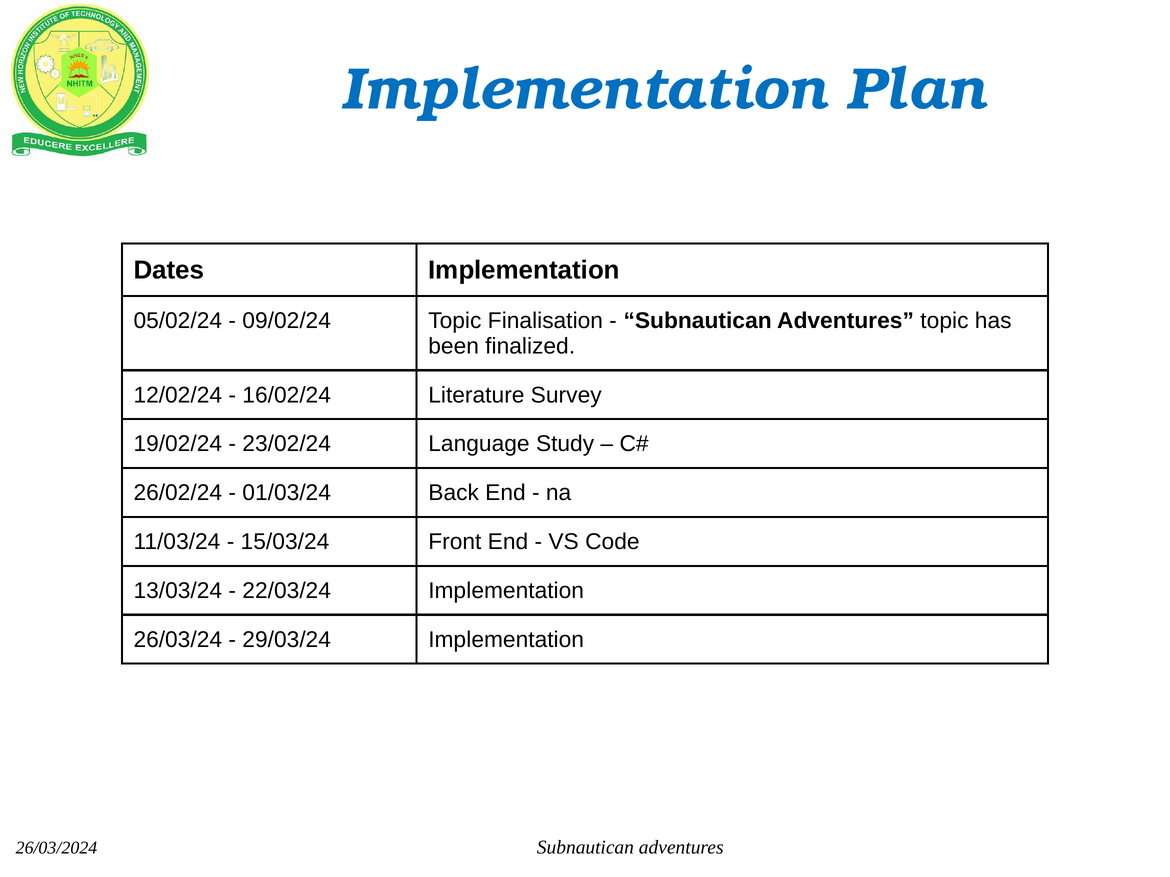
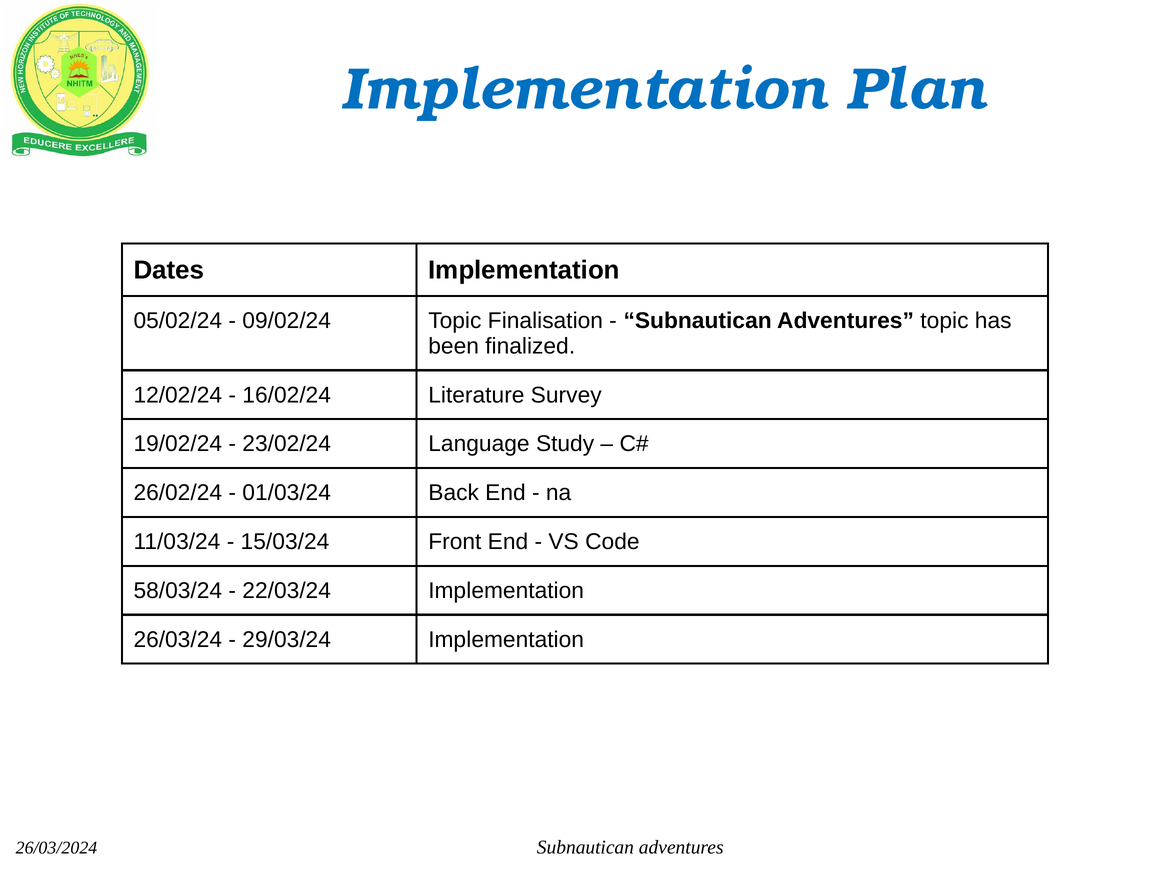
13/03/24: 13/03/24 -> 58/03/24
